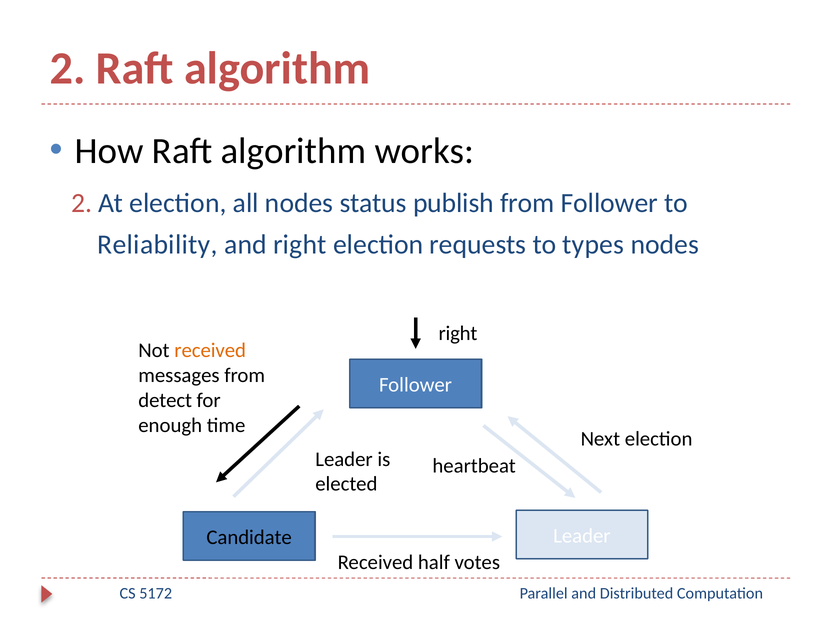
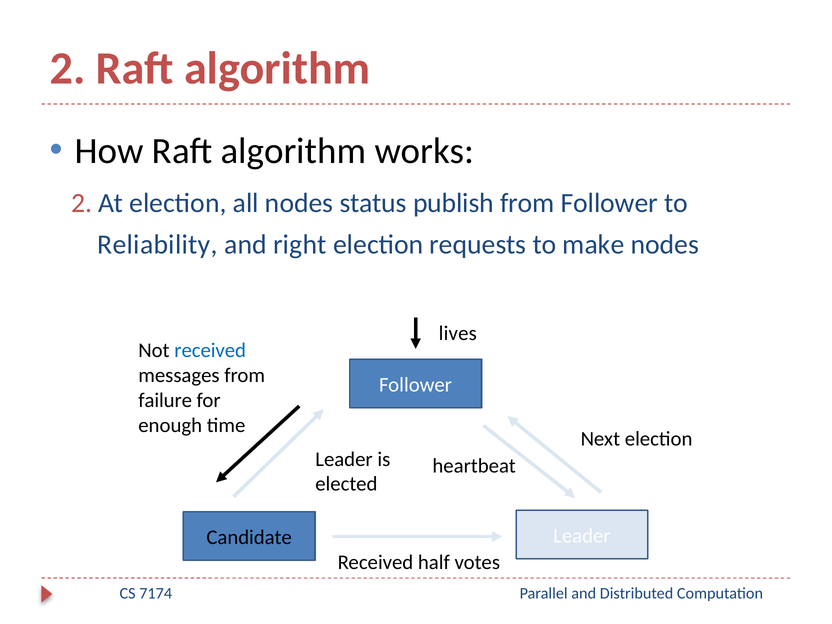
types: types -> make
right at (458, 333): right -> lives
received at (210, 351) colour: orange -> blue
detect: detect -> failure
5172: 5172 -> 7174
